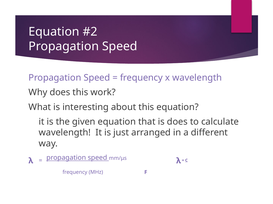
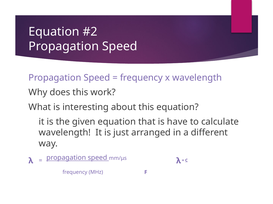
is does: does -> have
